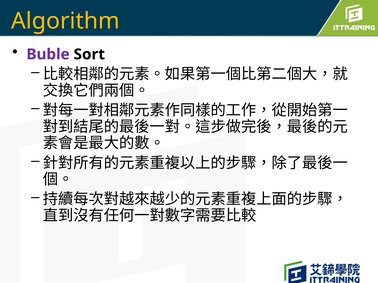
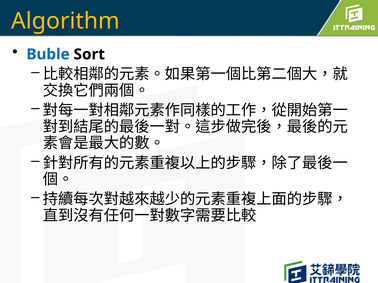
Buble colour: purple -> blue
